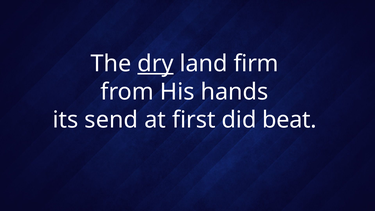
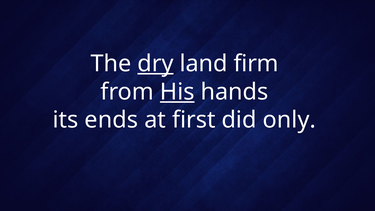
His underline: none -> present
send: send -> ends
beat: beat -> only
